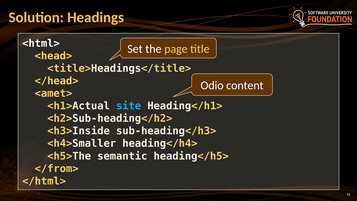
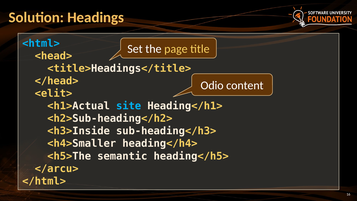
<html> colour: white -> light blue
<amet>: <amet> -> <elit>
</from>: </from> -> </arcu>
